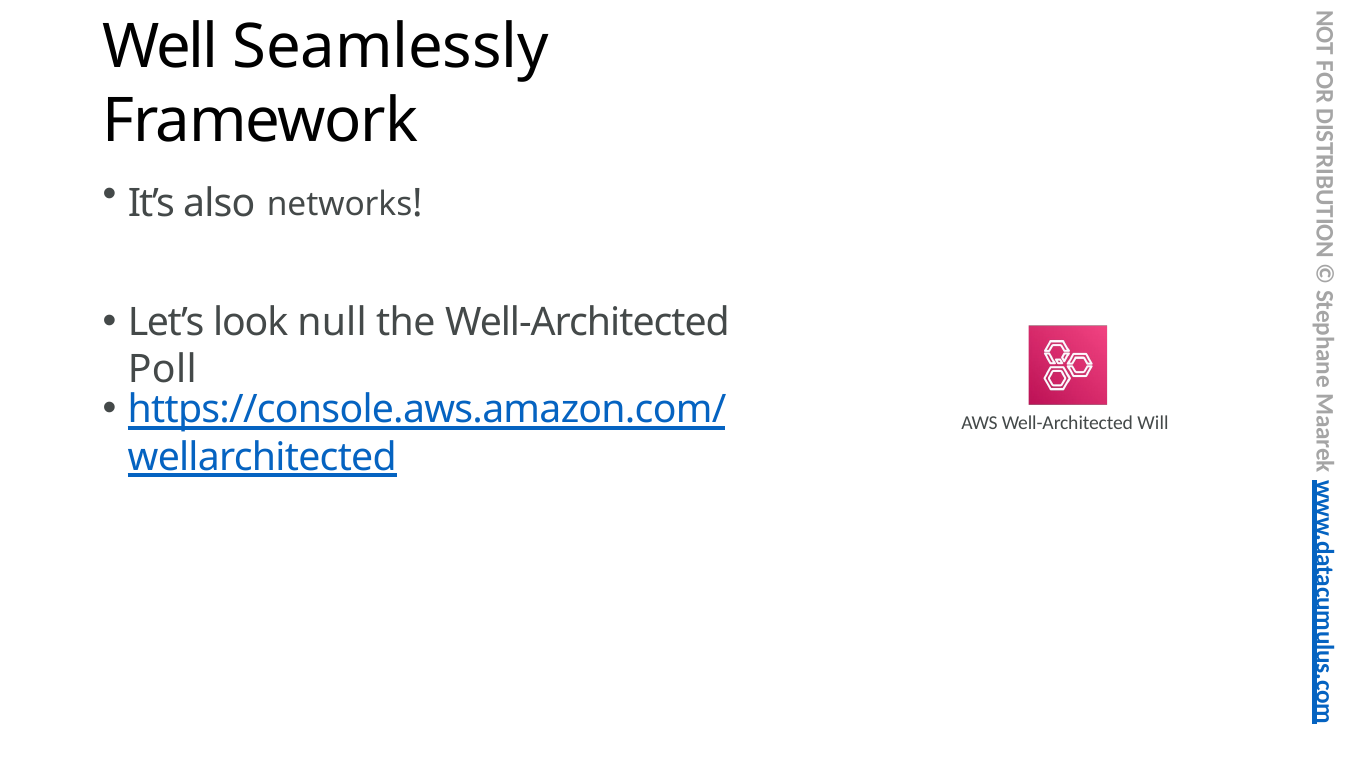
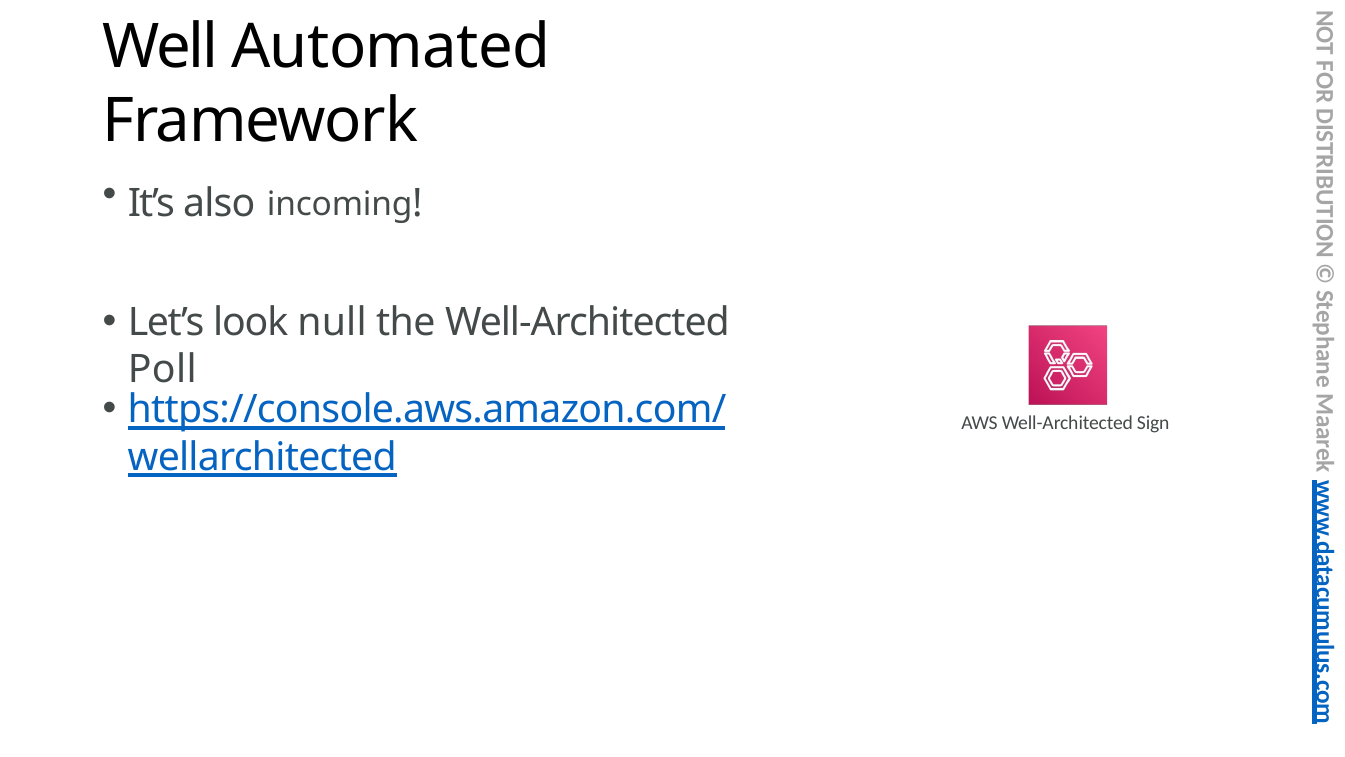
Seamlessly: Seamlessly -> Automated
networks: networks -> incoming
Will: Will -> Sign
